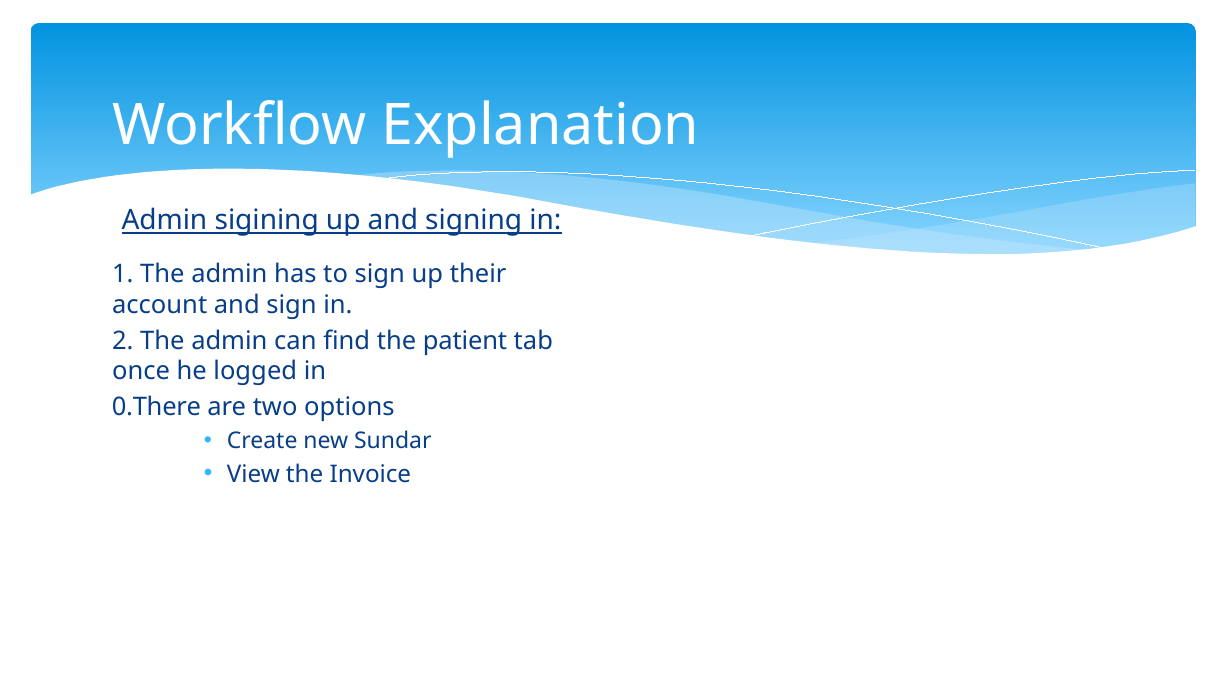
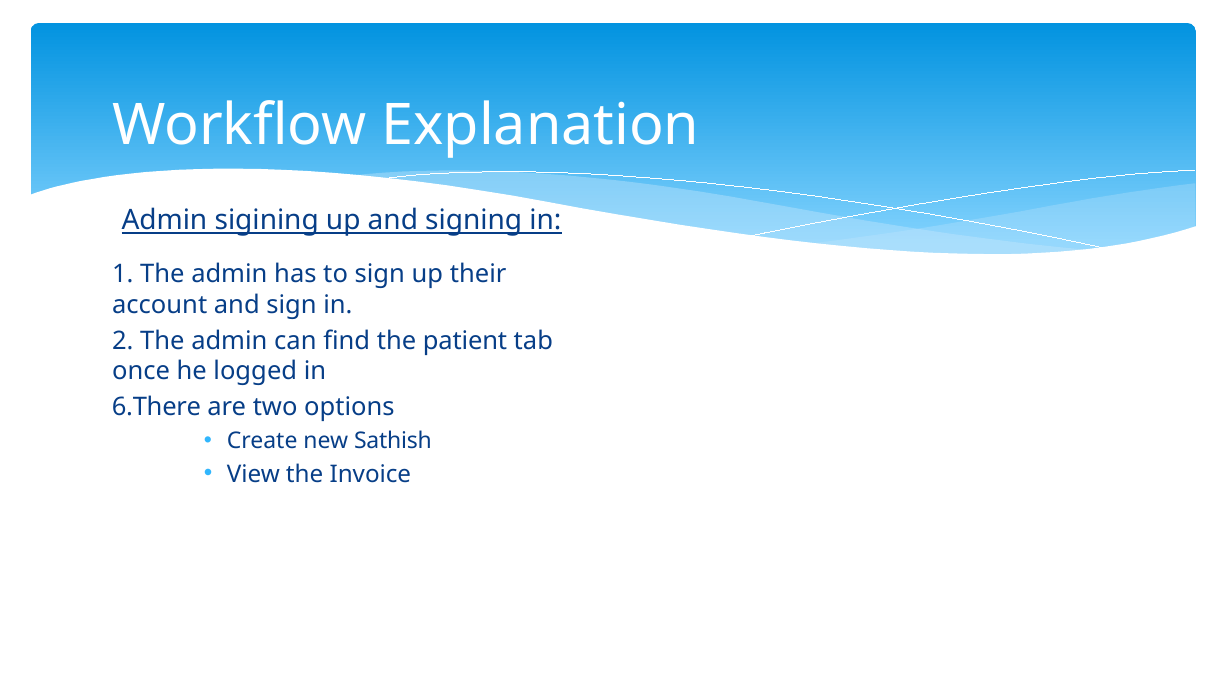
0.There: 0.There -> 6.There
Sundar: Sundar -> Sathish
